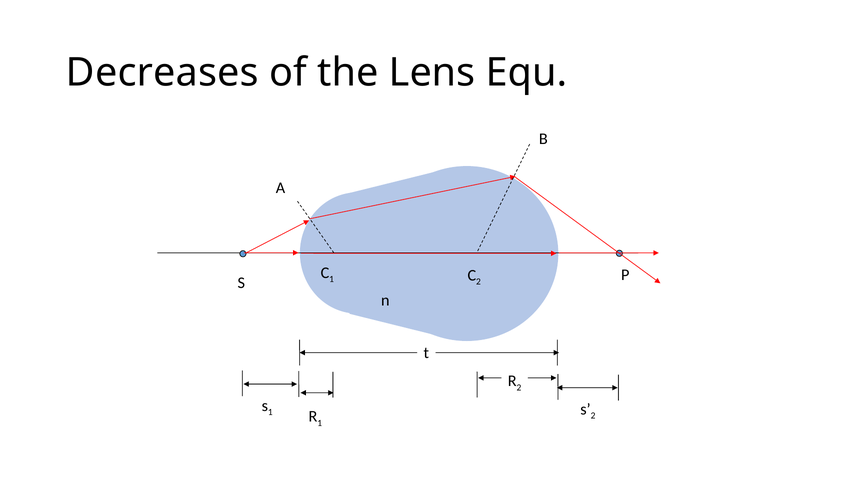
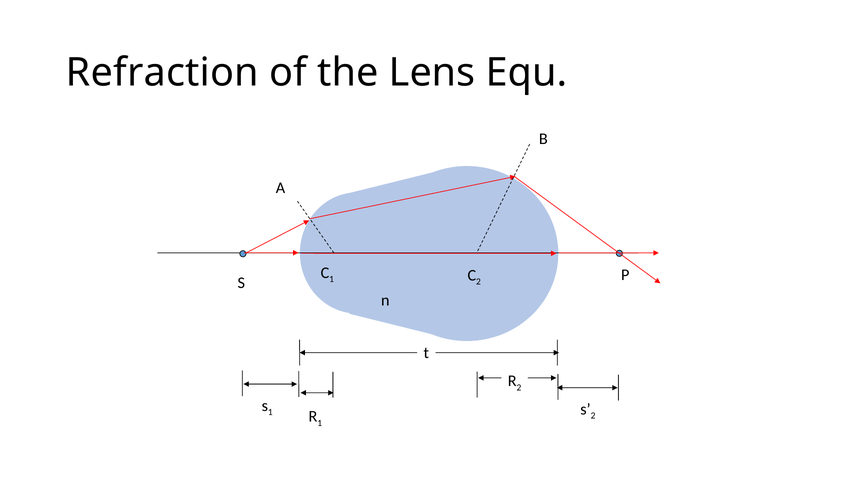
Decreases: Decreases -> Refraction
